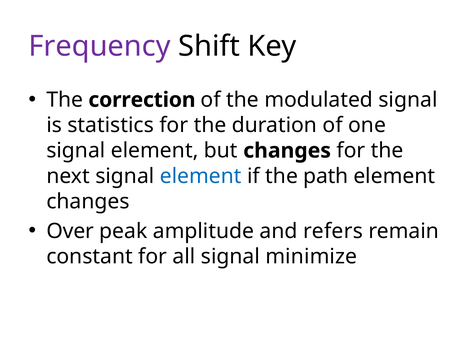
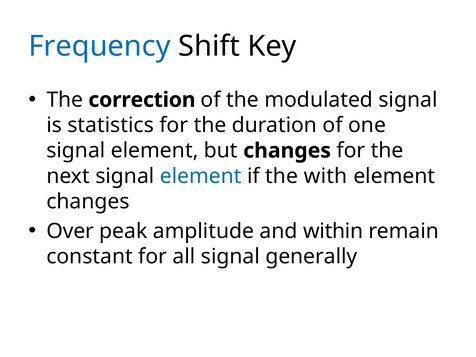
Frequency colour: purple -> blue
path: path -> with
refers: refers -> within
minimize: minimize -> generally
